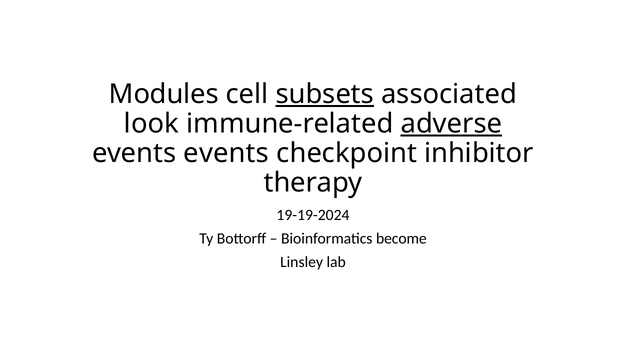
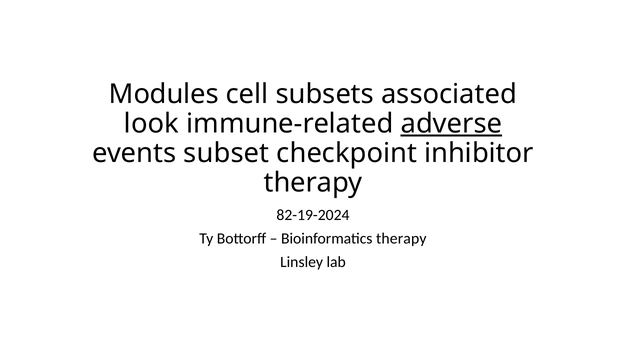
subsets underline: present -> none
events events: events -> subset
19-19-2024: 19-19-2024 -> 82-19-2024
Bioinformatics become: become -> therapy
